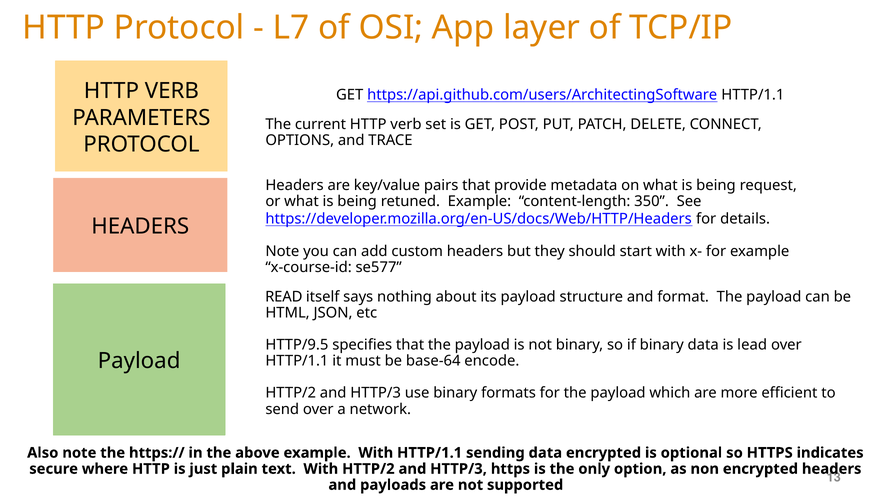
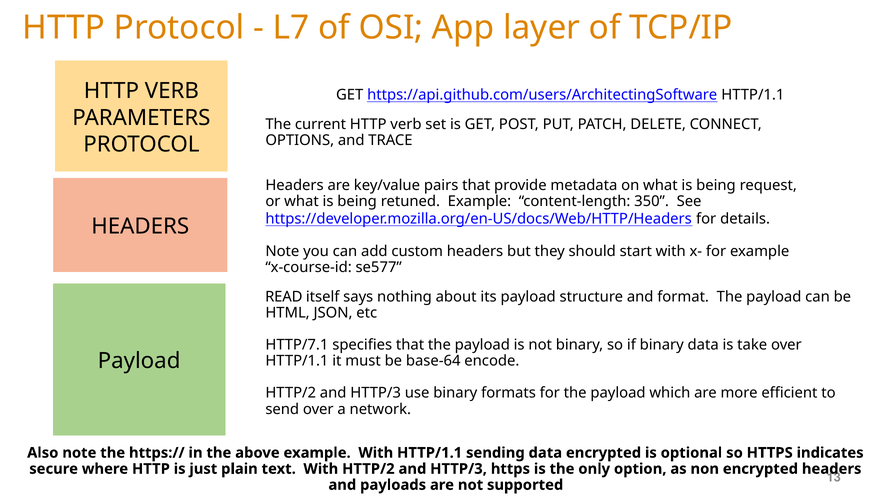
HTTP/9.5: HTTP/9.5 -> HTTP/7.1
lead: lead -> take
